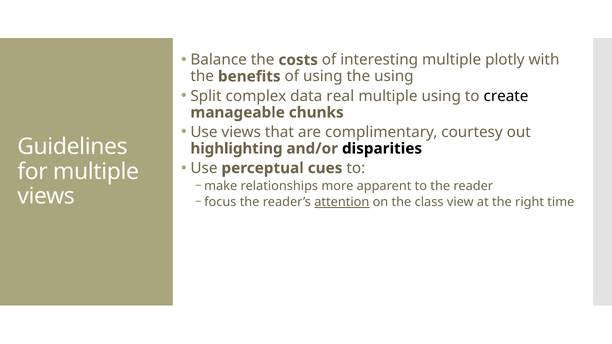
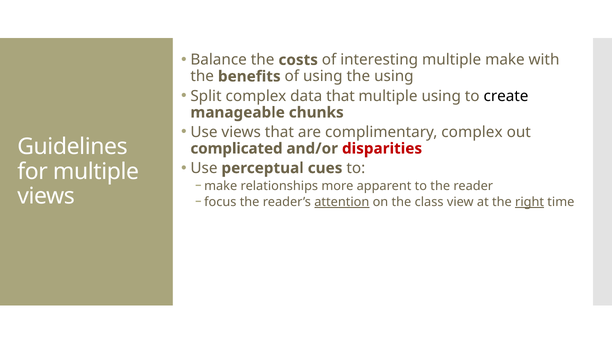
multiple plotly: plotly -> make
data real: real -> that
complimentary courtesy: courtesy -> complex
highlighting: highlighting -> complicated
disparities colour: black -> red
right underline: none -> present
